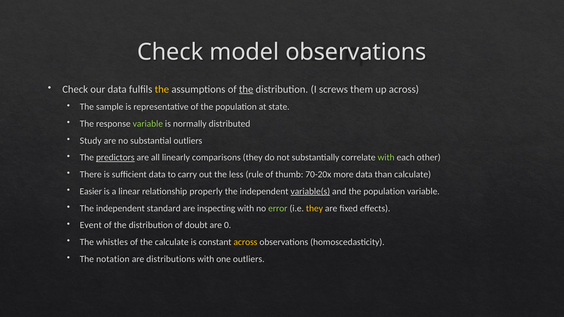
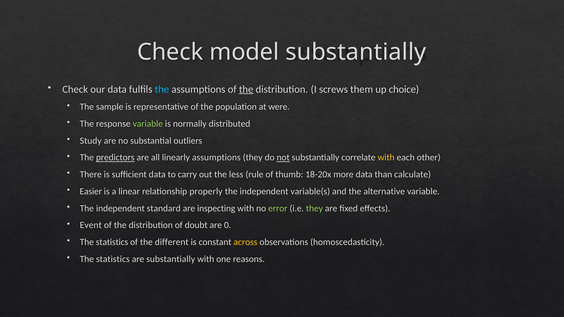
model observations: observations -> substantially
the at (162, 89) colour: yellow -> light blue
up across: across -> choice
state: state -> were
linearly comparisons: comparisons -> assumptions
not underline: none -> present
with at (386, 158) colour: light green -> yellow
70-20x: 70-20x -> 18-20x
variable(s underline: present -> none
and the population: population -> alternative
they at (314, 208) colour: yellow -> light green
whistles at (112, 242): whistles -> statistics
the calculate: calculate -> different
notation at (113, 259): notation -> statistics
are distributions: distributions -> substantially
one outliers: outliers -> reasons
